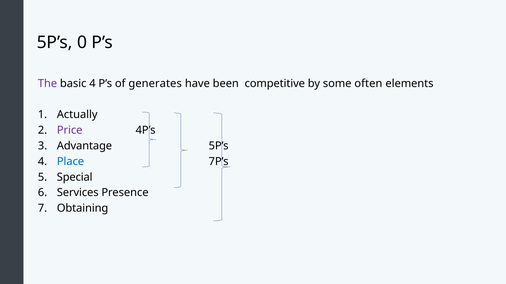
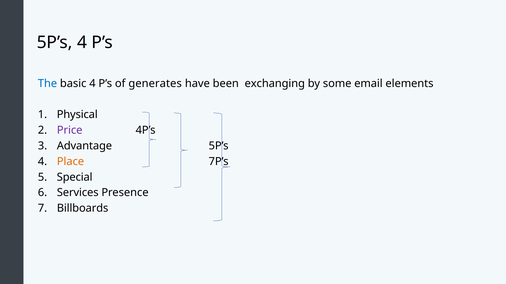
0 at (82, 43): 0 -> 4
The colour: purple -> blue
competitive: competitive -> exchanging
often: often -> email
Actually: Actually -> Physical
Place colour: blue -> orange
Obtaining: Obtaining -> Billboards
